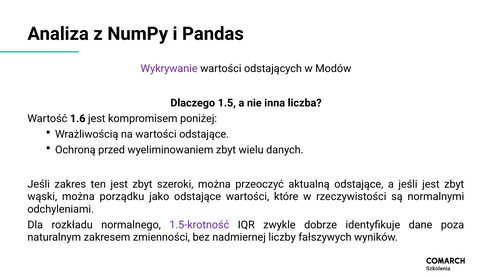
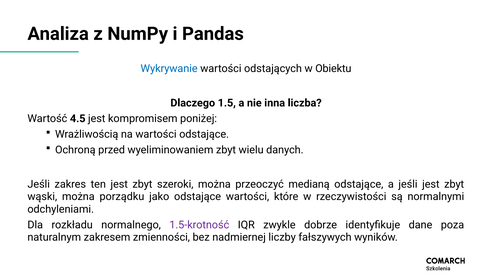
Wykrywanie colour: purple -> blue
Modów: Modów -> Obiektu
1.6: 1.6 -> 4.5
aktualną: aktualną -> medianą
